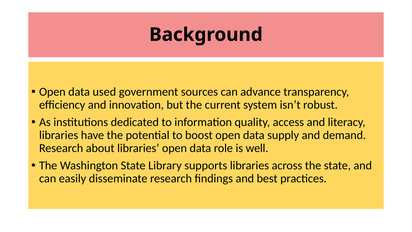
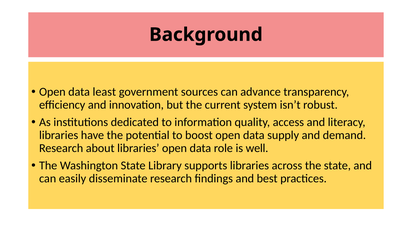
used: used -> least
